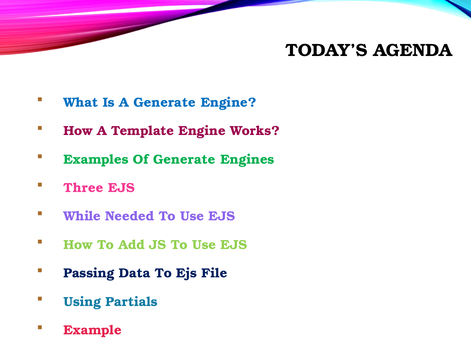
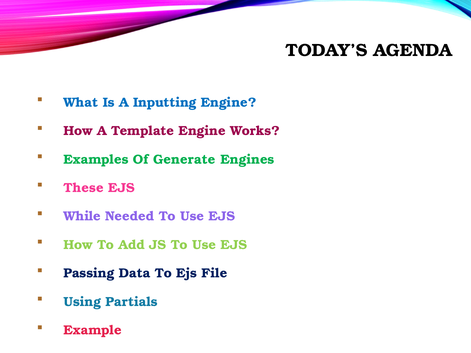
A Generate: Generate -> Inputting
Three: Three -> These
